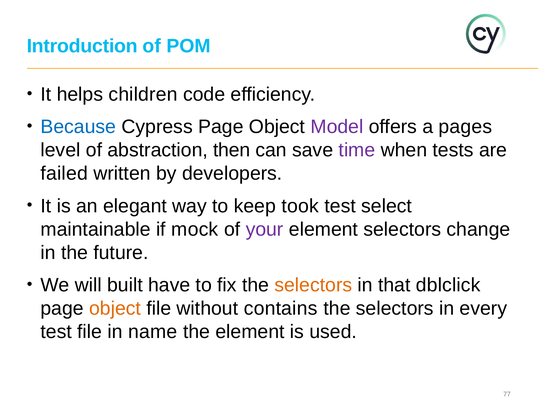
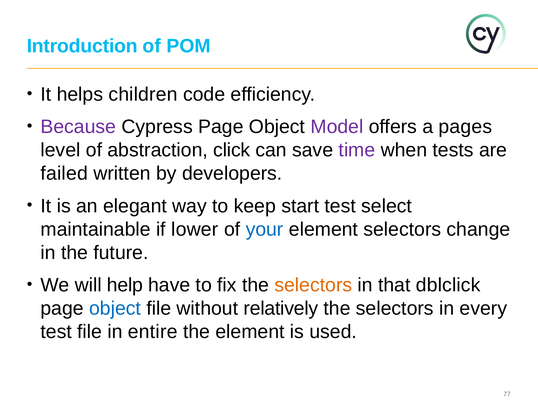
Because colour: blue -> purple
then: then -> click
took: took -> start
mock: mock -> lower
your colour: purple -> blue
built: built -> help
object at (115, 308) colour: orange -> blue
contains: contains -> relatively
name: name -> entire
